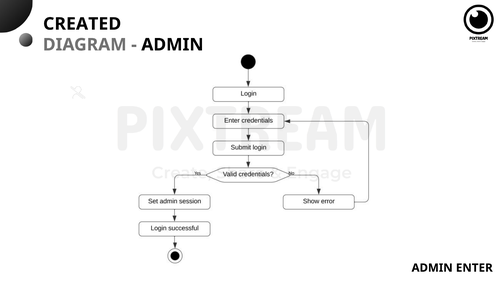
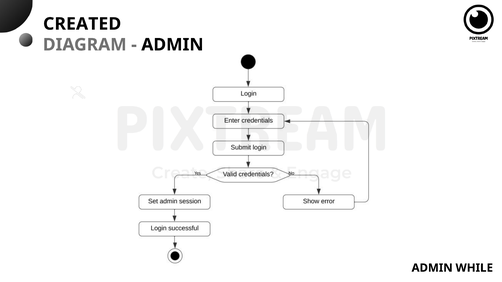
ENTER: ENTER -> WHILE
